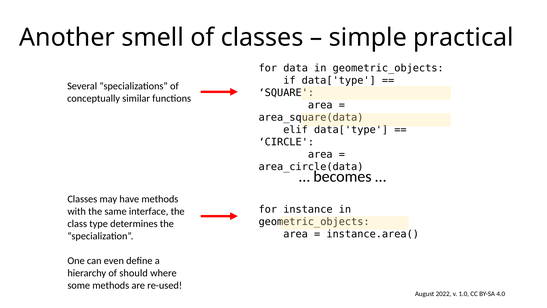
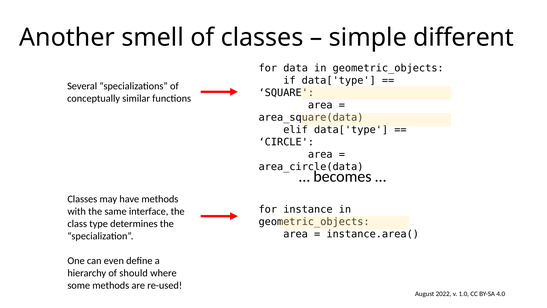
practical: practical -> different
